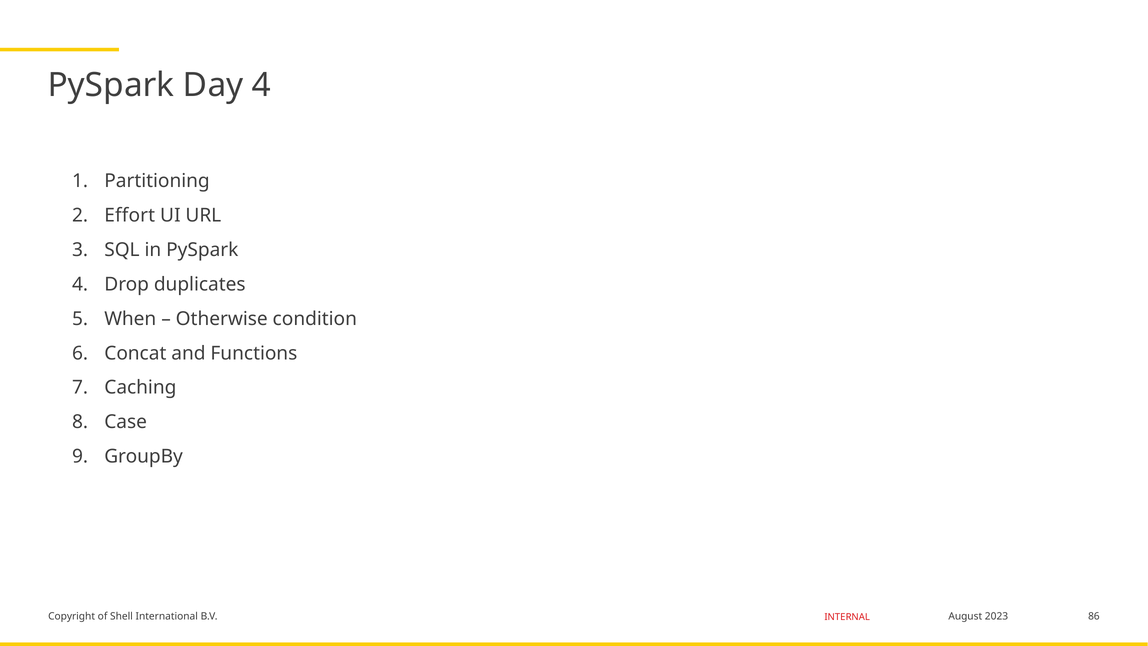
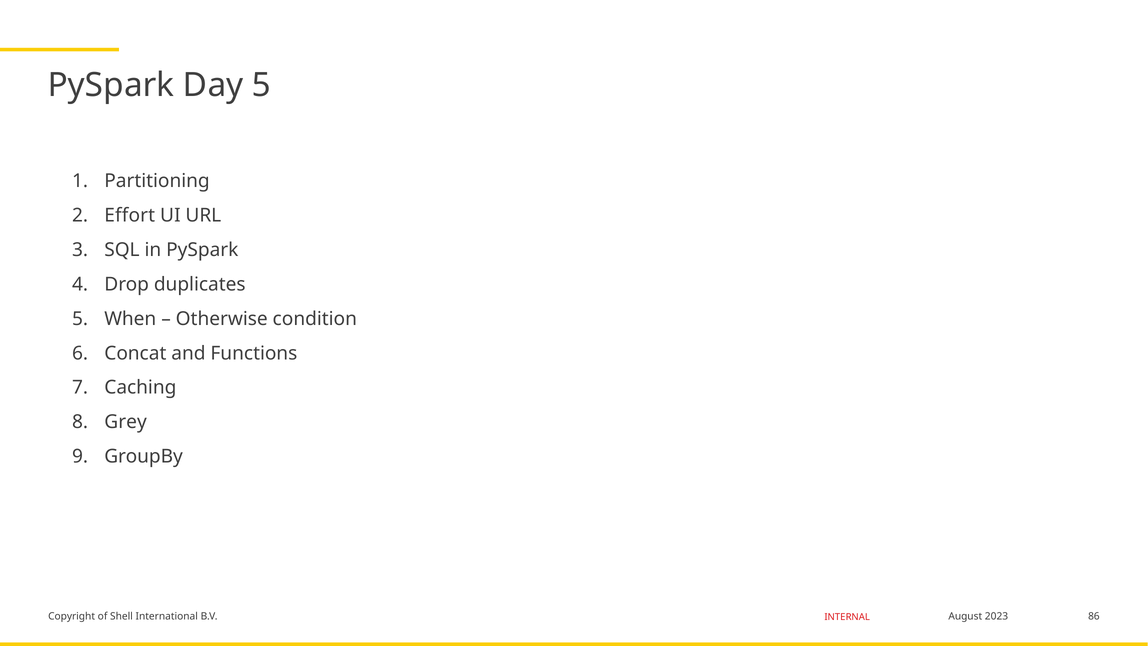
Day 4: 4 -> 5
Case: Case -> Grey
